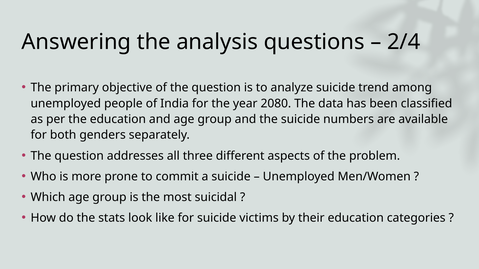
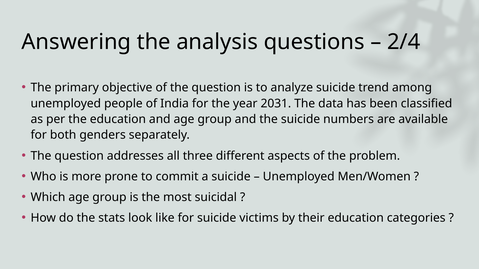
2080: 2080 -> 2031
